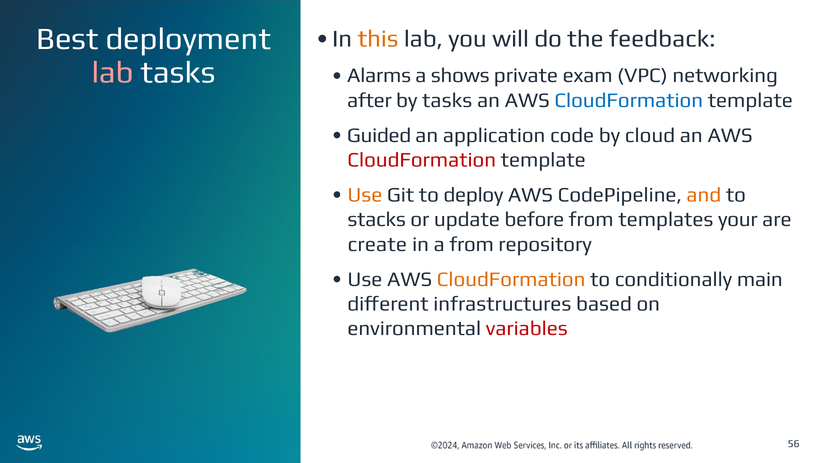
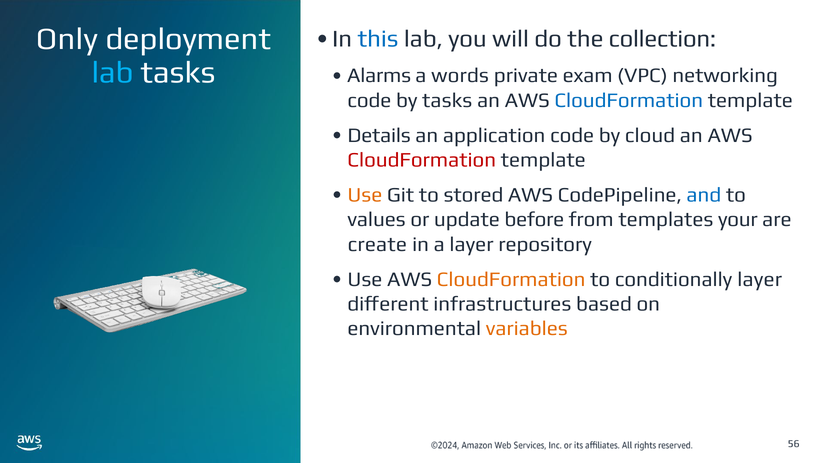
Best: Best -> Only
this colour: orange -> blue
feedback: feedback -> collection
lab at (113, 73) colour: pink -> light blue
shows: shows -> words
after at (369, 100): after -> code
Guided: Guided -> Details
deploy: deploy -> stored
and colour: orange -> blue
stacks: stacks -> values
a from: from -> layer
conditionally main: main -> layer
variables colour: red -> orange
